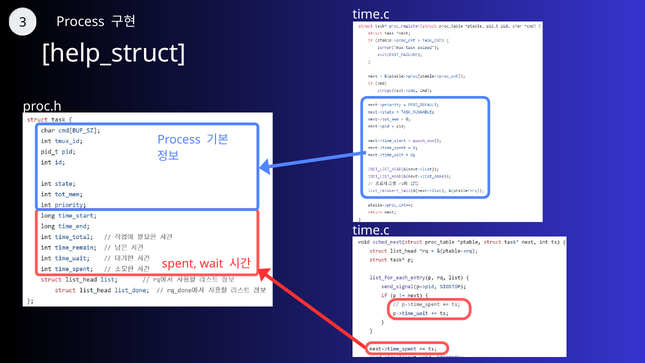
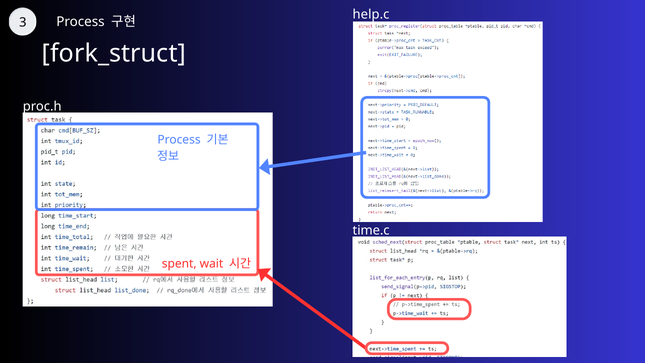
time.c at (371, 14): time.c -> help.c
help_struct: help_struct -> fork_struct
